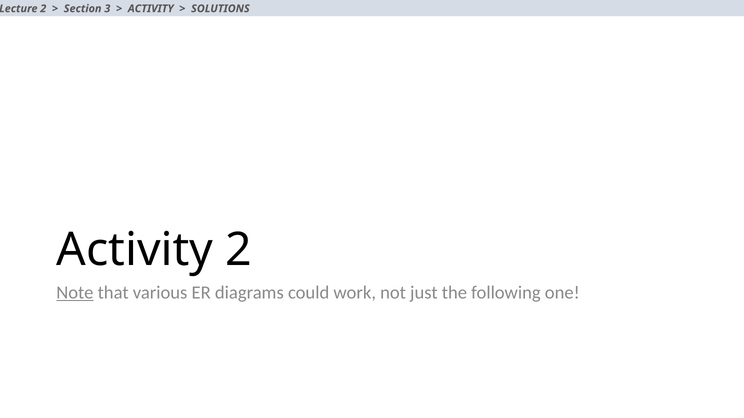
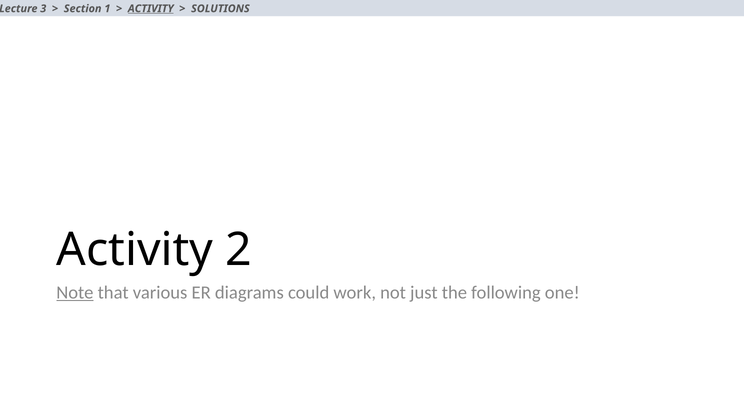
2 at (43, 9): 2 -> 3
3: 3 -> 1
ACTIVITY at (151, 9) underline: none -> present
